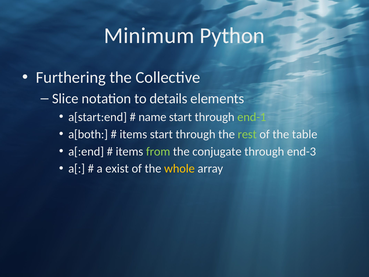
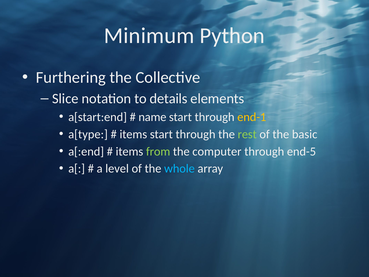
end-1 colour: light green -> yellow
a[both: a[both -> a[type
table: table -> basic
conjugate: conjugate -> computer
end-3: end-3 -> end-5
exist: exist -> level
whole colour: yellow -> light blue
